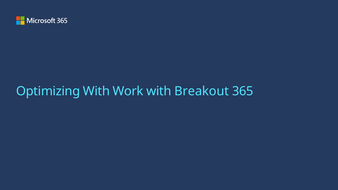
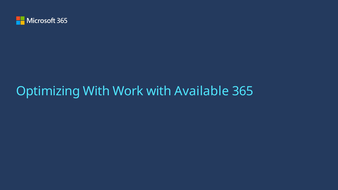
Breakout: Breakout -> Available
